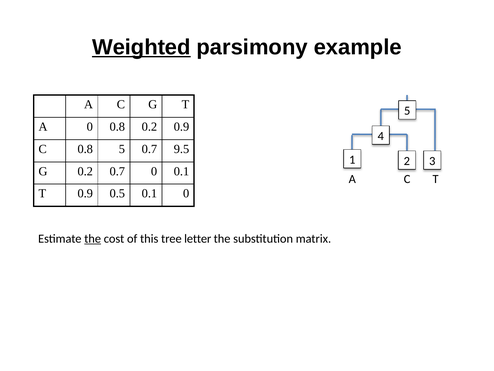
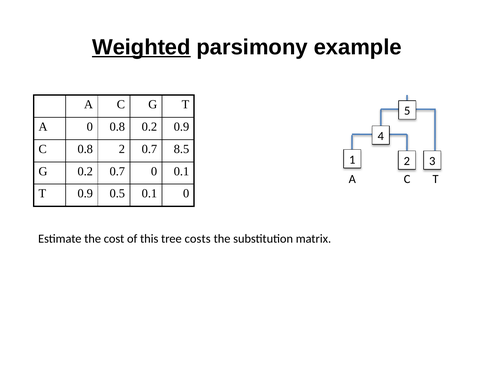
0.8 5: 5 -> 2
9.5: 9.5 -> 8.5
the at (93, 238) underline: present -> none
letter: letter -> costs
